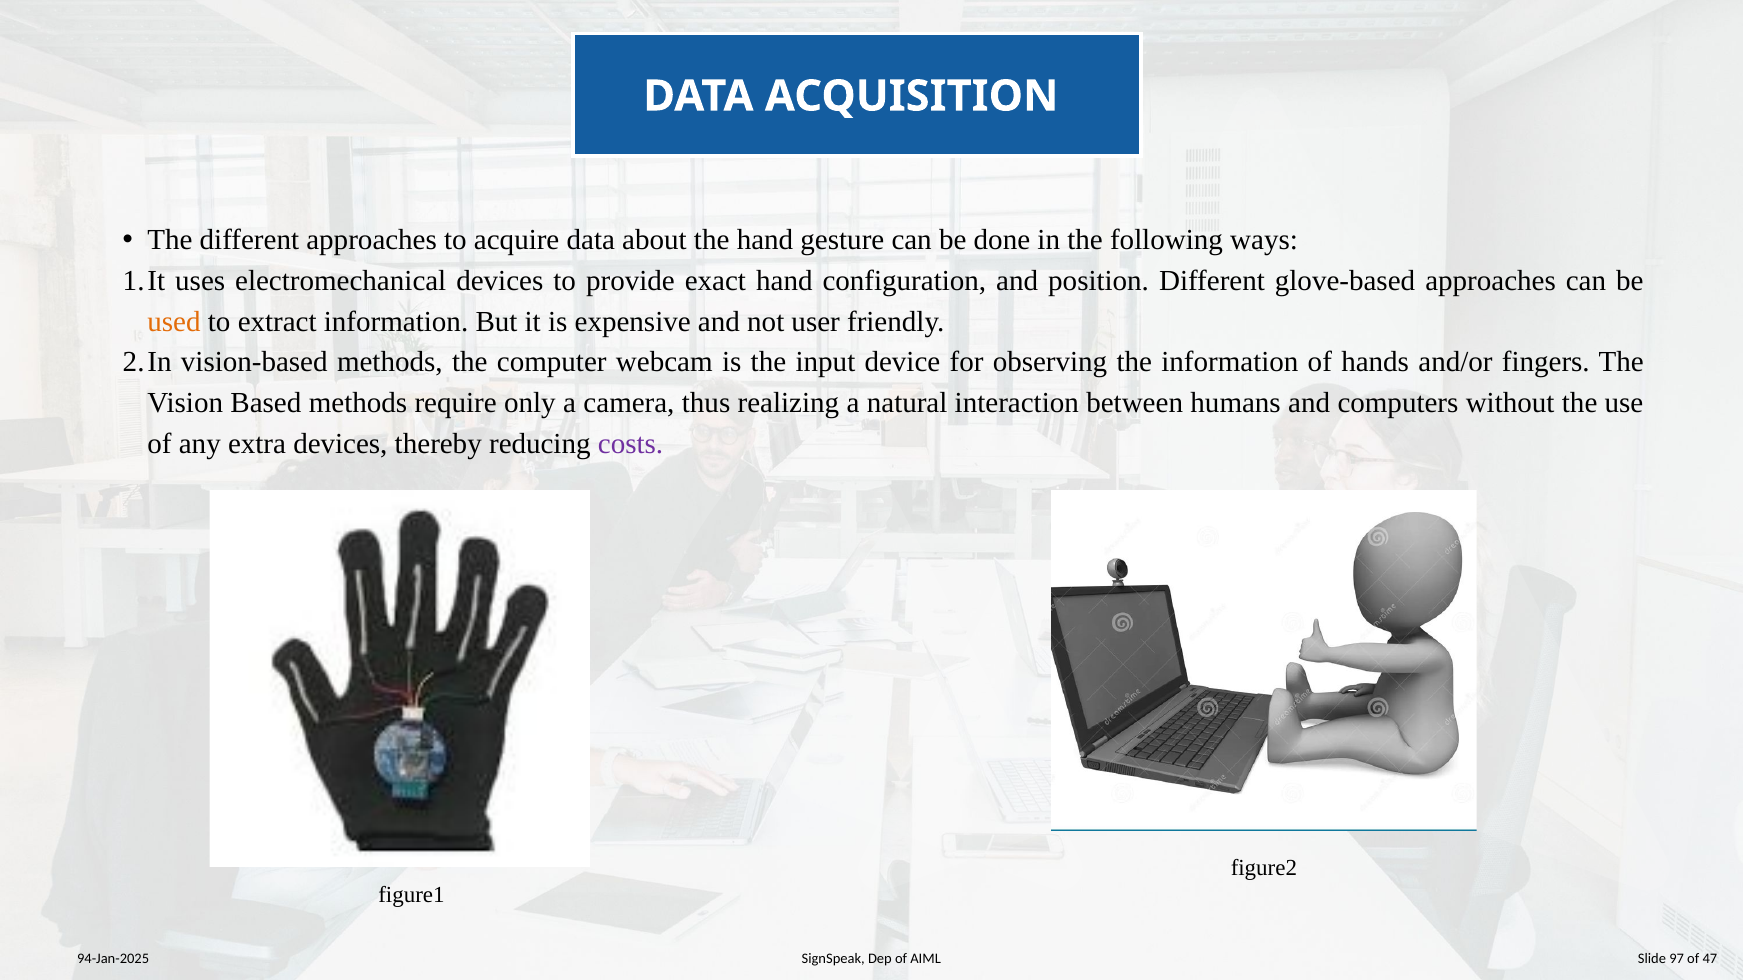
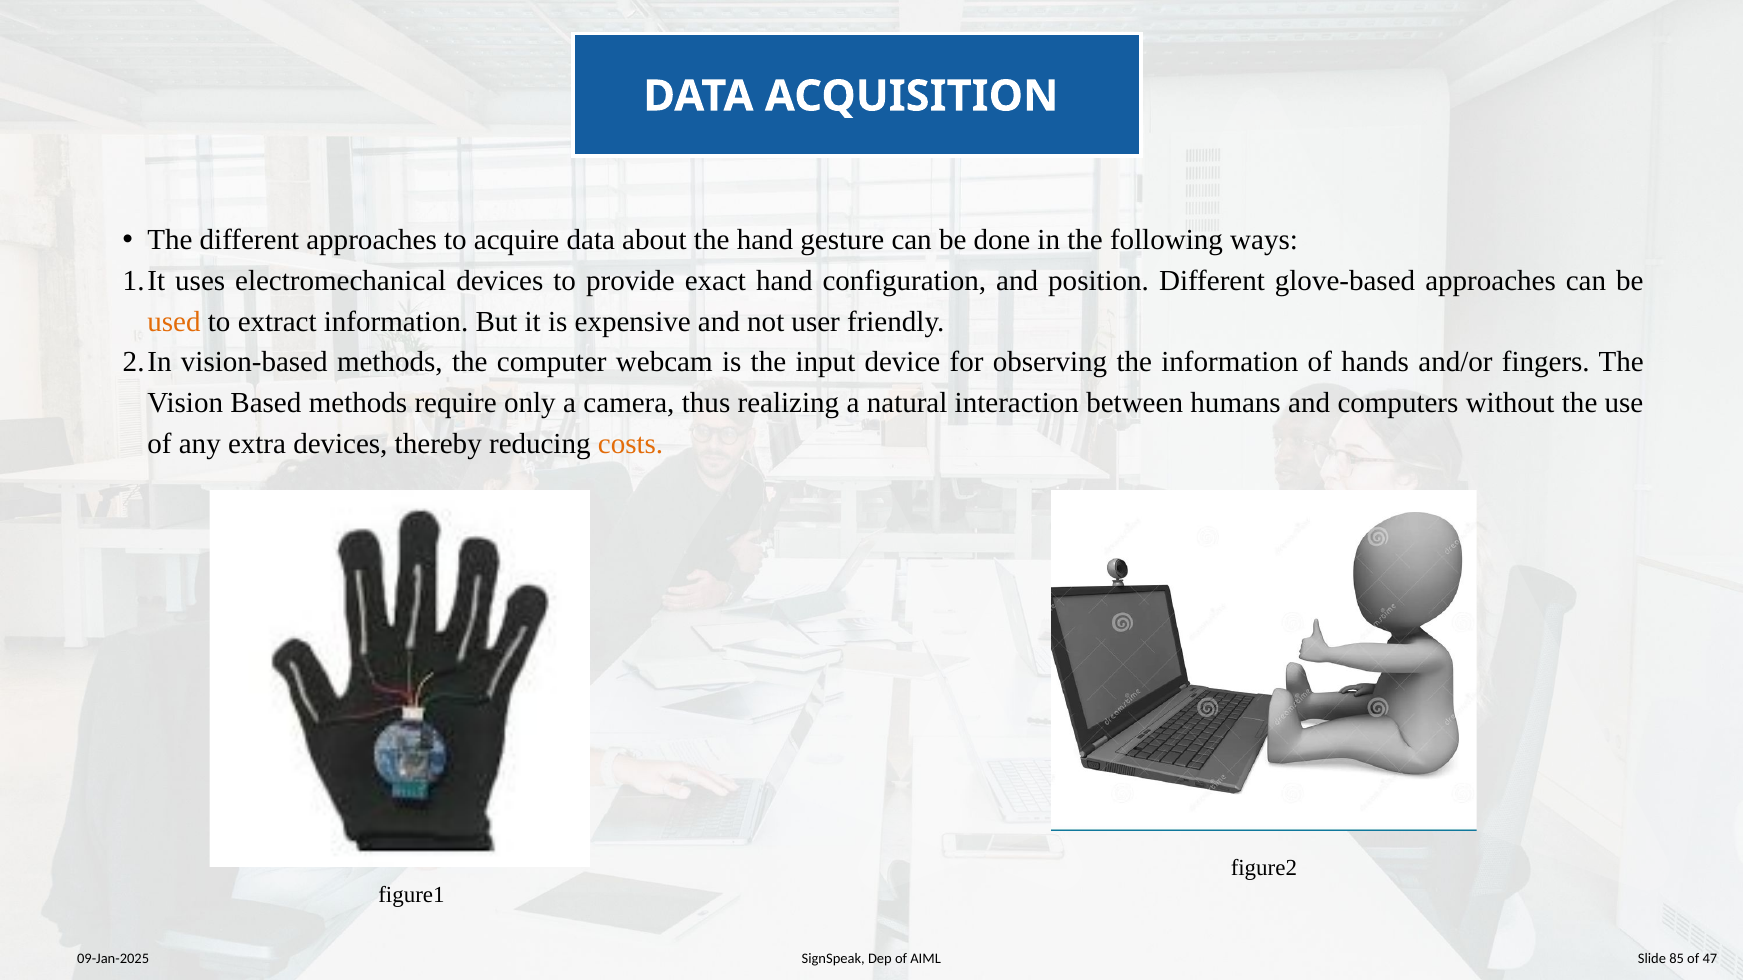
costs colour: purple -> orange
94-Jan-2025: 94-Jan-2025 -> 09-Jan-2025
97: 97 -> 85
